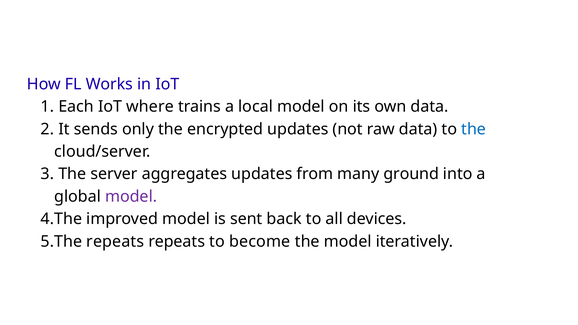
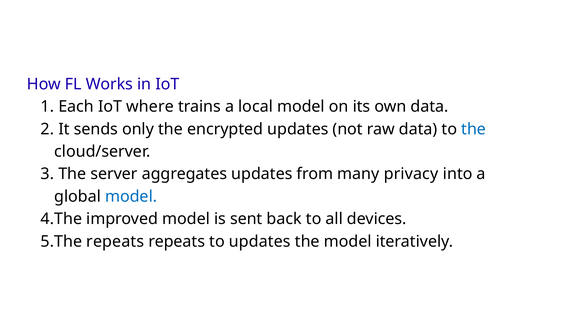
ground: ground -> privacy
model at (131, 197) colour: purple -> blue
to become: become -> updates
